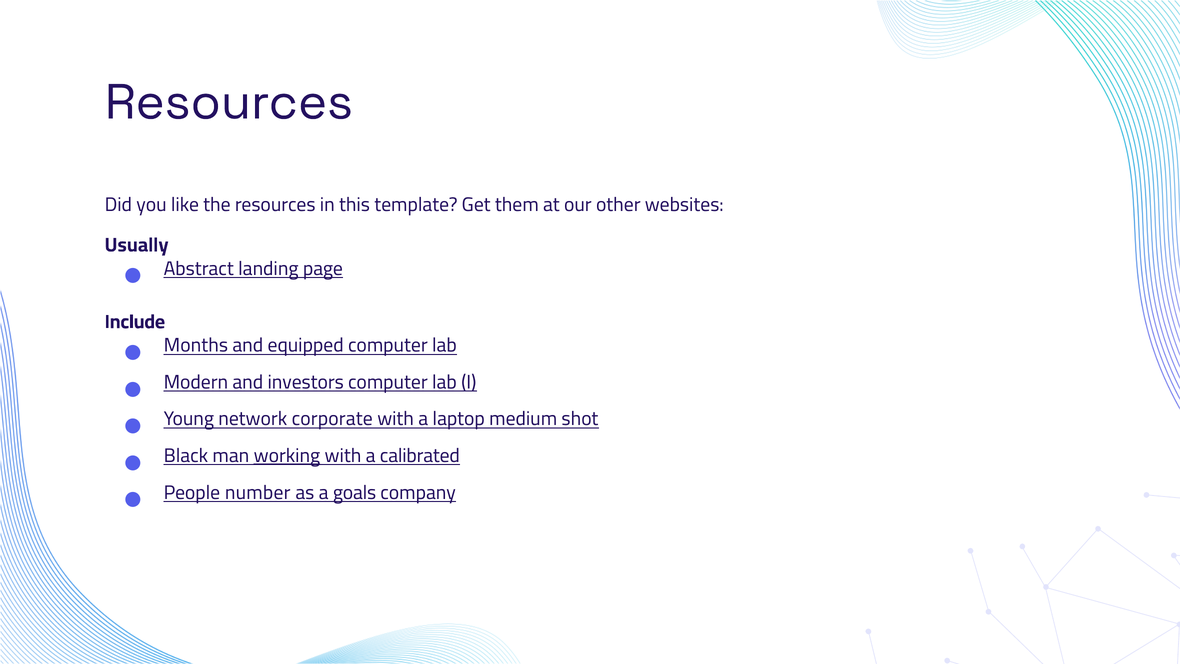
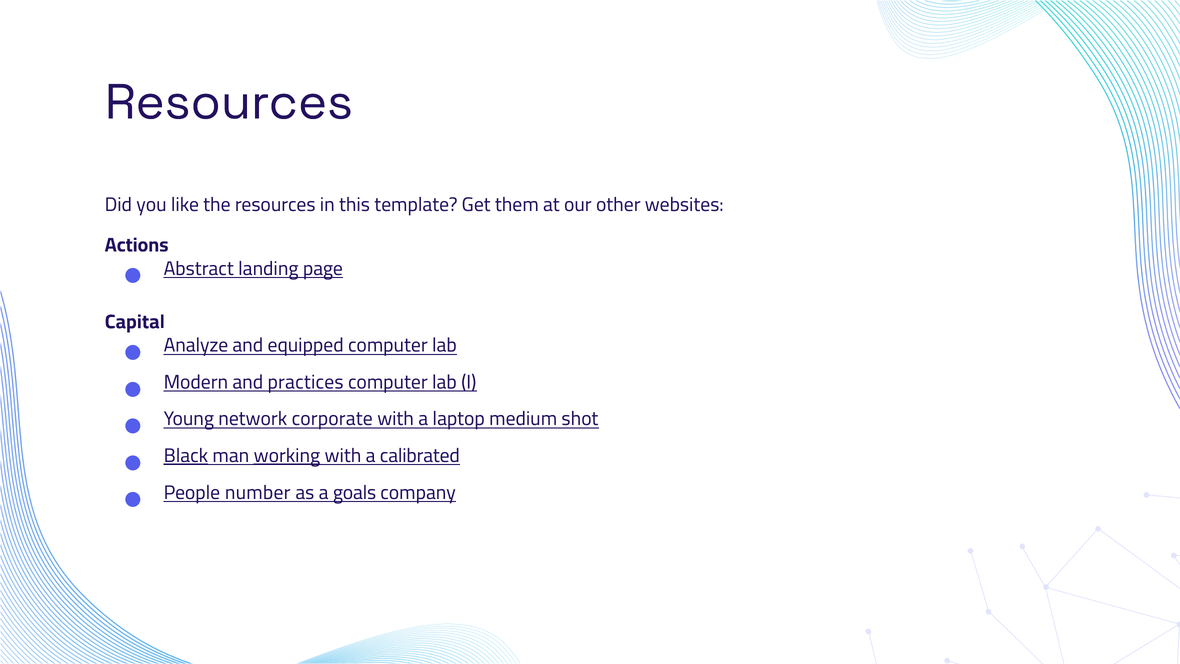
Usually: Usually -> Actions
Include: Include -> Capital
Months: Months -> Analyze
investors: investors -> practices
Black underline: none -> present
